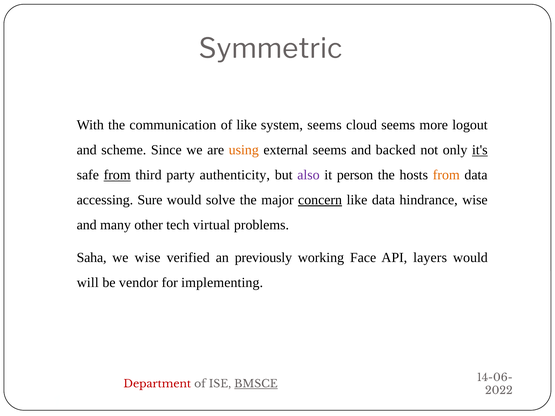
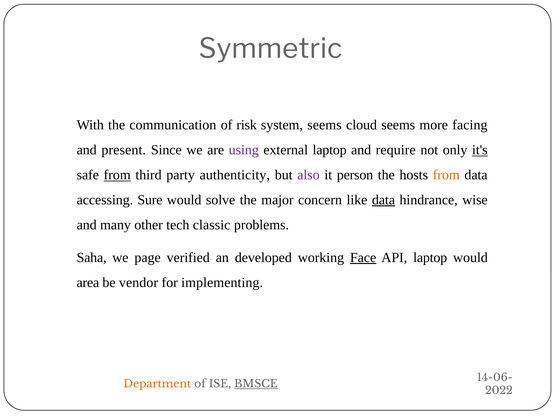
of like: like -> risk
logout: logout -> facing
scheme: scheme -> present
using colour: orange -> purple
external seems: seems -> laptop
backed: backed -> require
concern underline: present -> none
data at (383, 200) underline: none -> present
virtual: virtual -> classic
we wise: wise -> page
previously: previously -> developed
Face underline: none -> present
API layers: layers -> laptop
will: will -> area
Department colour: red -> orange
